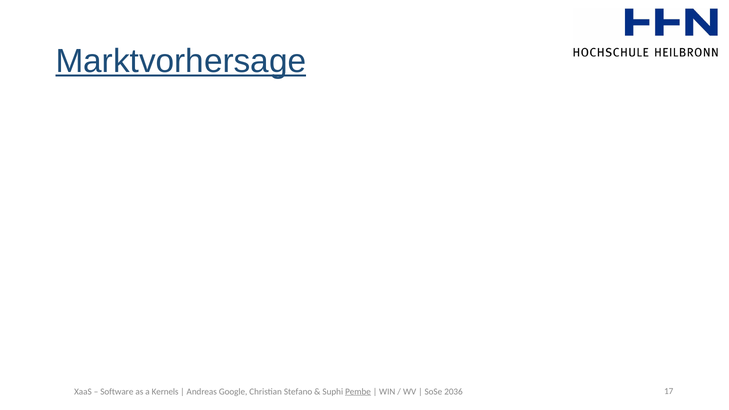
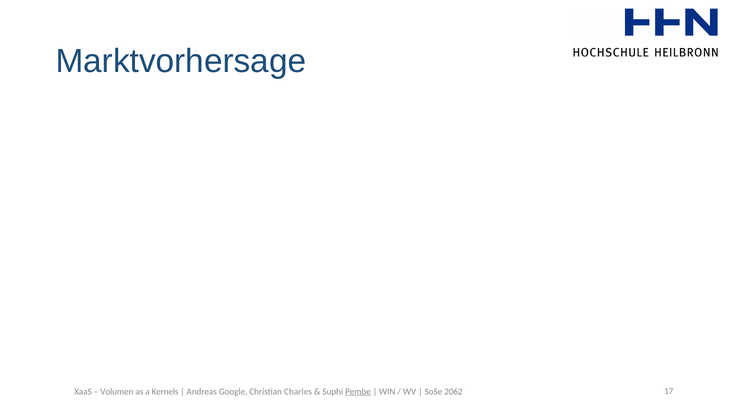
Marktvorhersage underline: present -> none
Software: Software -> Volumen
Stefano: Stefano -> Charles
2036: 2036 -> 2062
